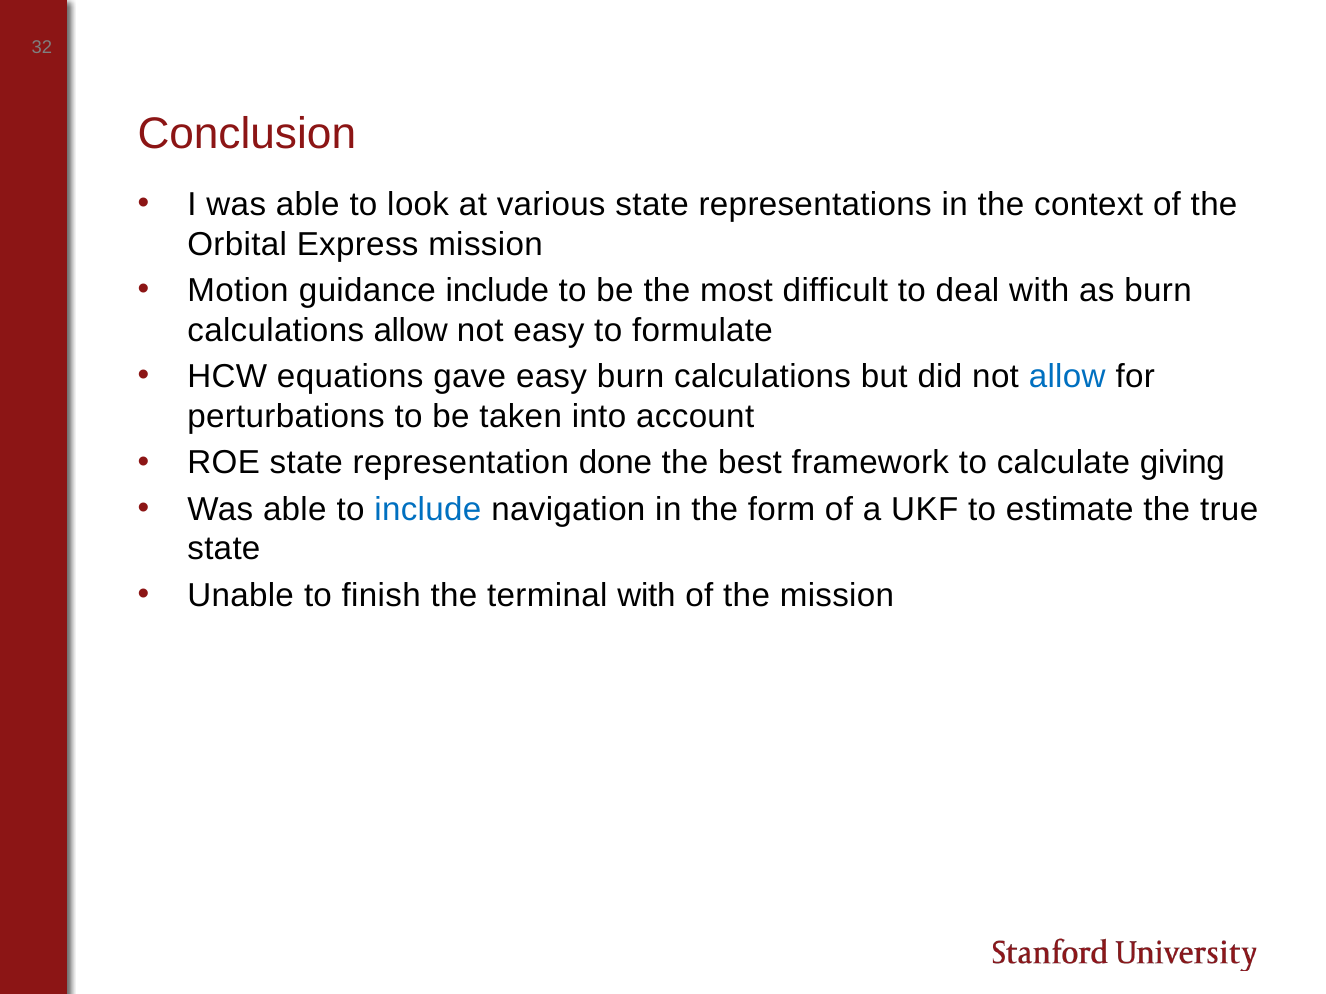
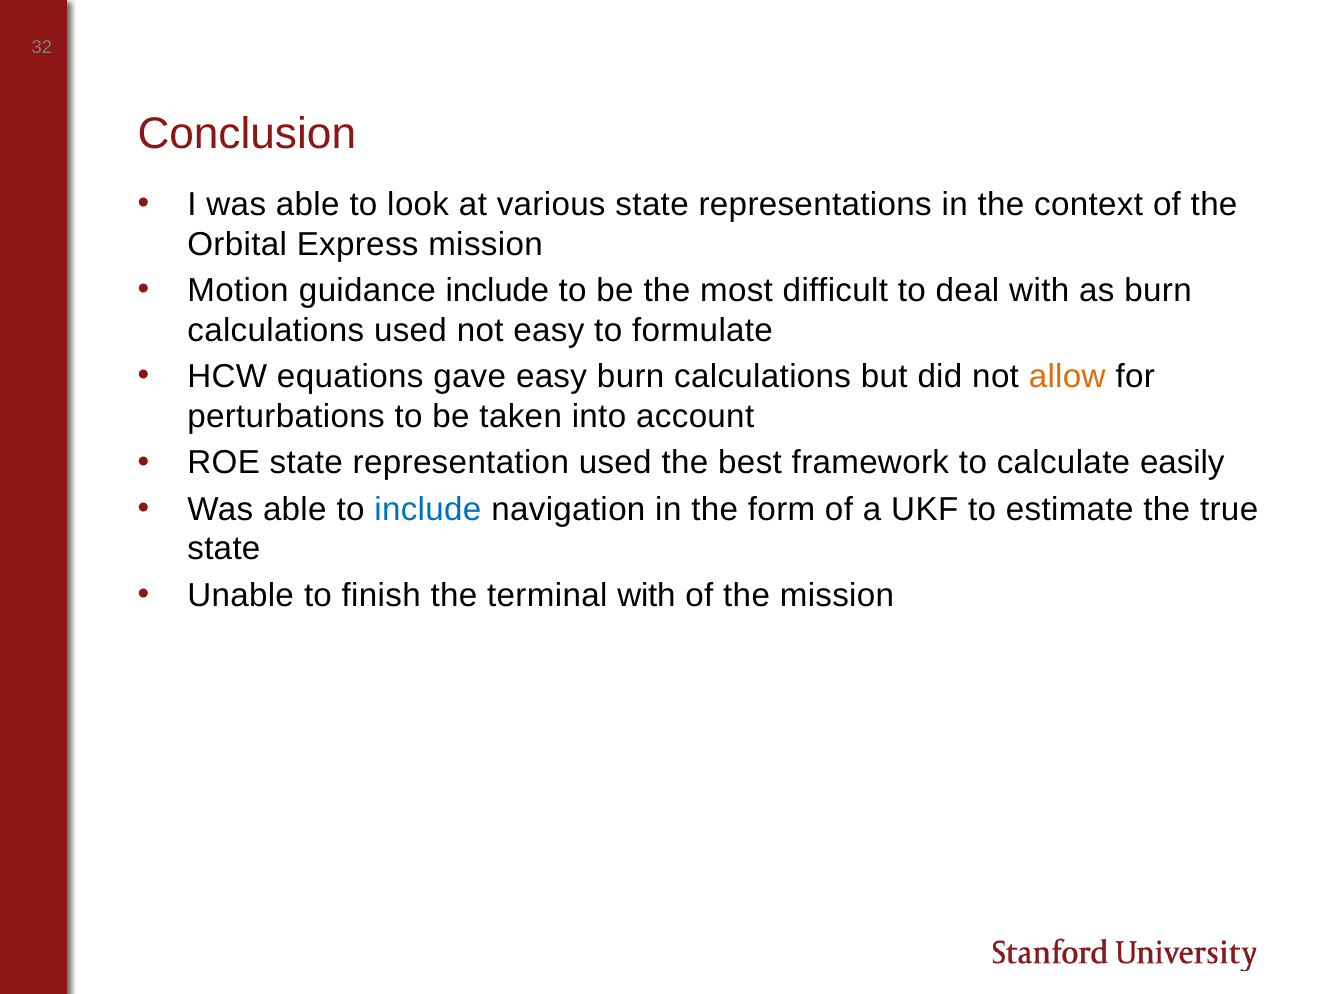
calculations allow: allow -> used
allow at (1067, 377) colour: blue -> orange
representation done: done -> used
giving: giving -> easily
